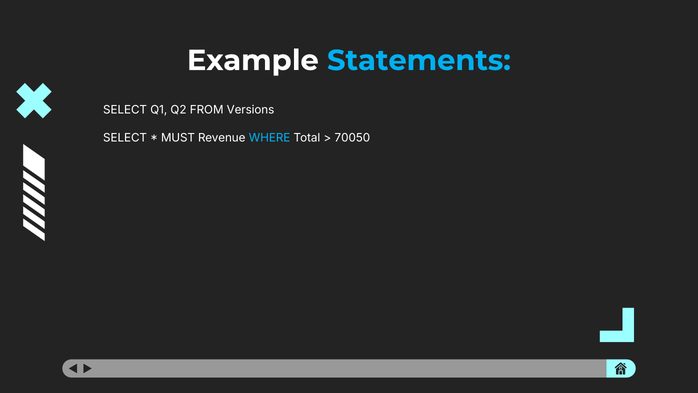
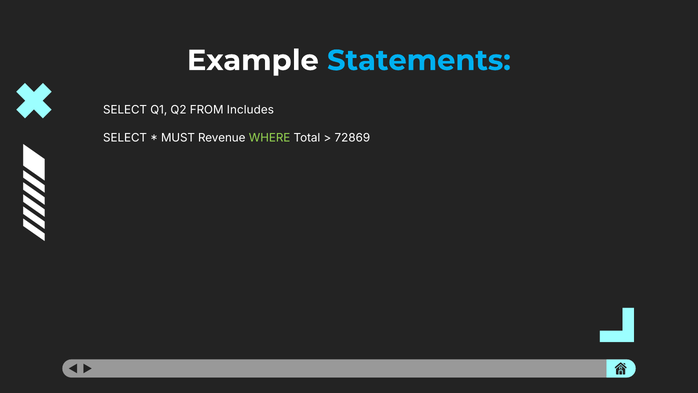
Versions: Versions -> Includes
WHERE colour: light blue -> light green
70050: 70050 -> 72869
